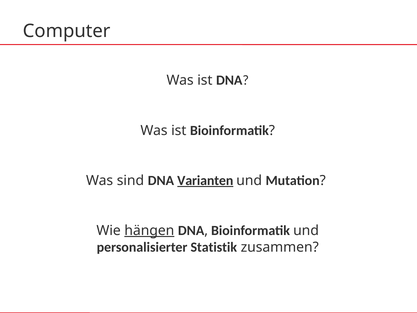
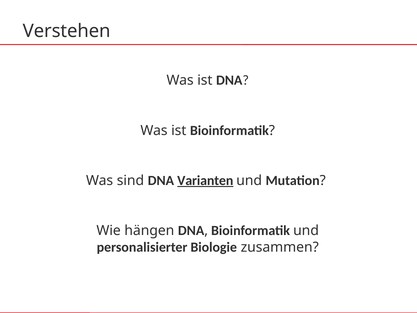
Computer: Computer -> Verstehen
hängen underline: present -> none
Statistik: Statistik -> Biologie
